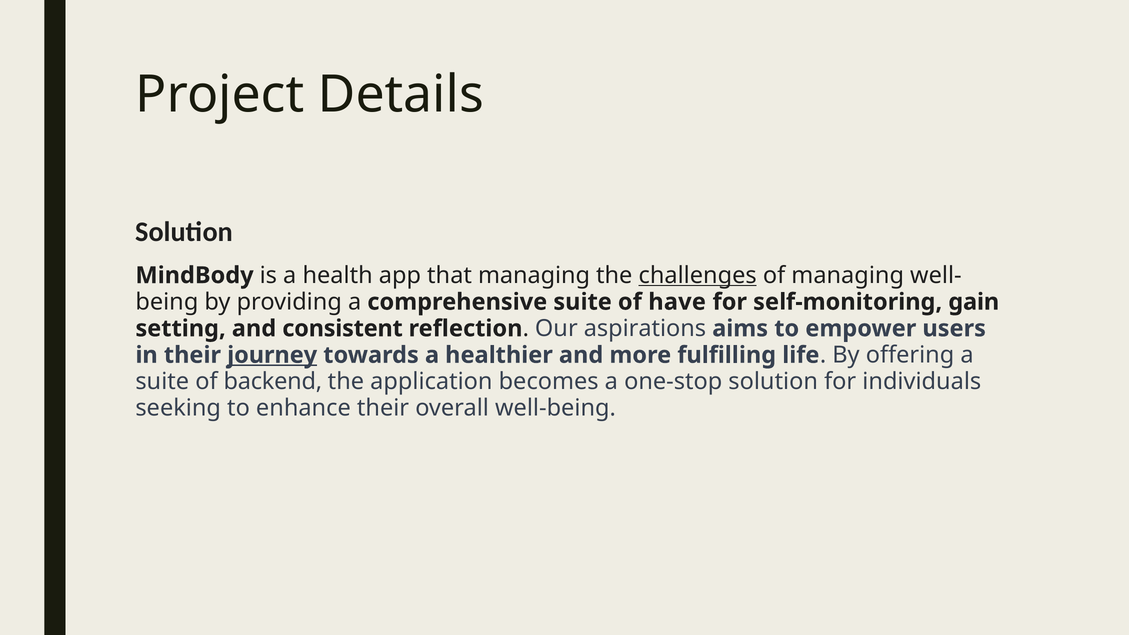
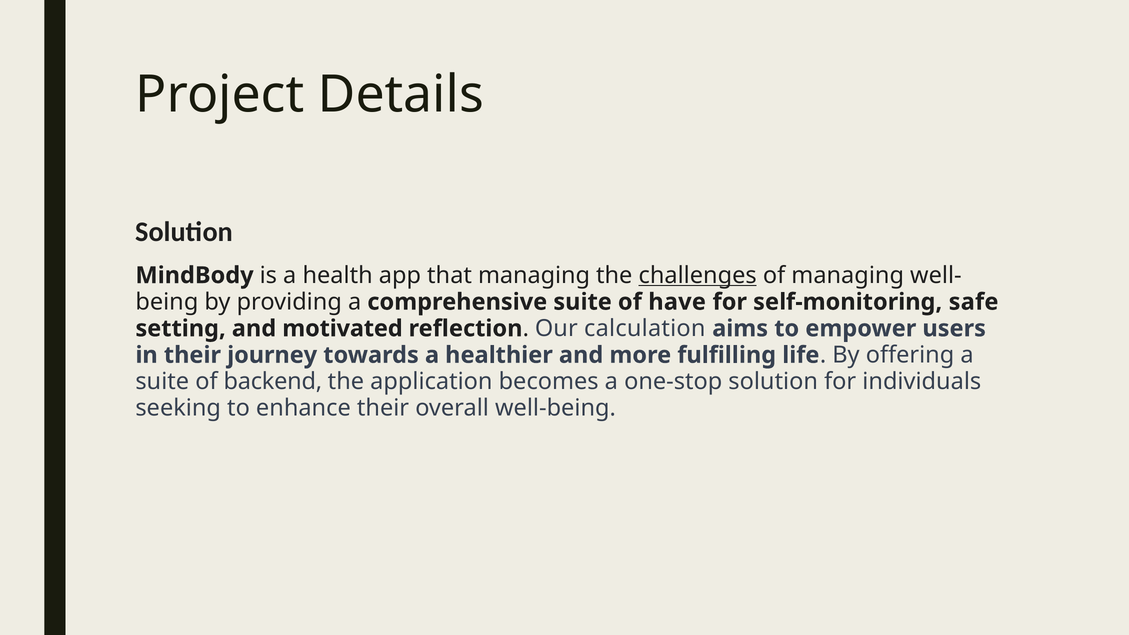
gain: gain -> safe
consistent: consistent -> motivated
aspirations: aspirations -> calculation
journey underline: present -> none
